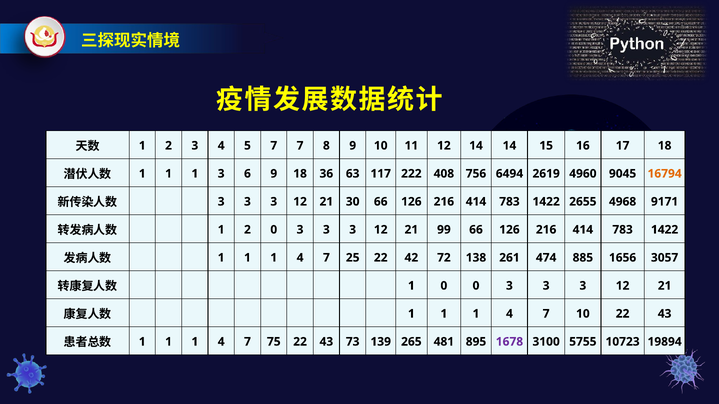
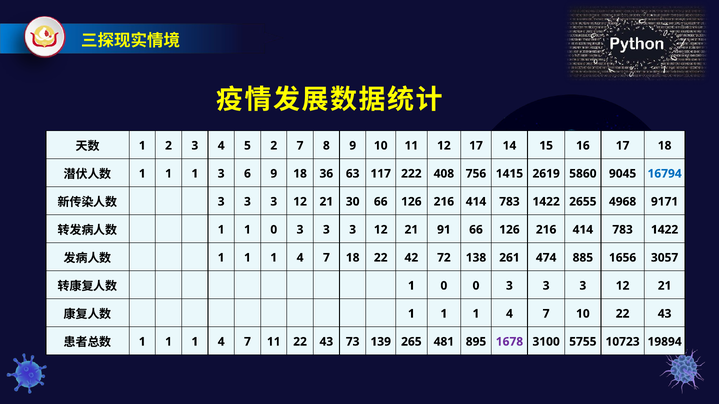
5 7: 7 -> 2
12 14: 14 -> 17
6494: 6494 -> 1415
4960: 4960 -> 5860
16794 colour: orange -> blue
2 at (247, 230): 2 -> 1
99: 99 -> 91
7 25: 25 -> 18
7 75: 75 -> 11
